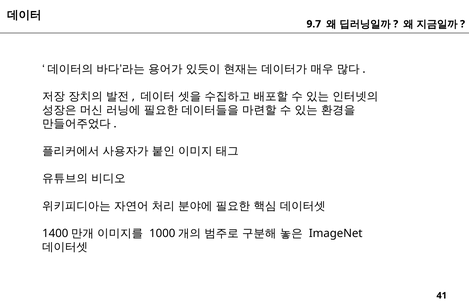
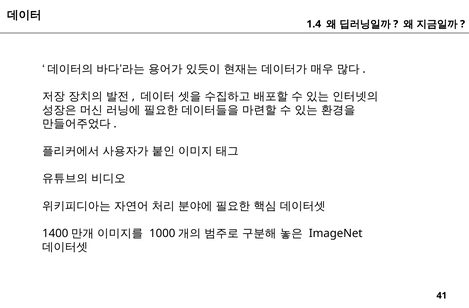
9.7: 9.7 -> 1.4
